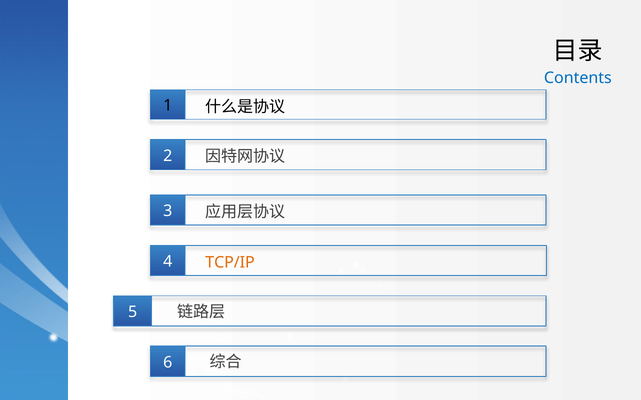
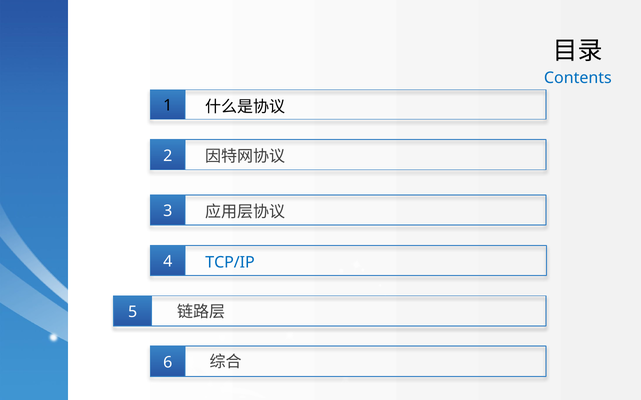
TCP/IP colour: orange -> blue
